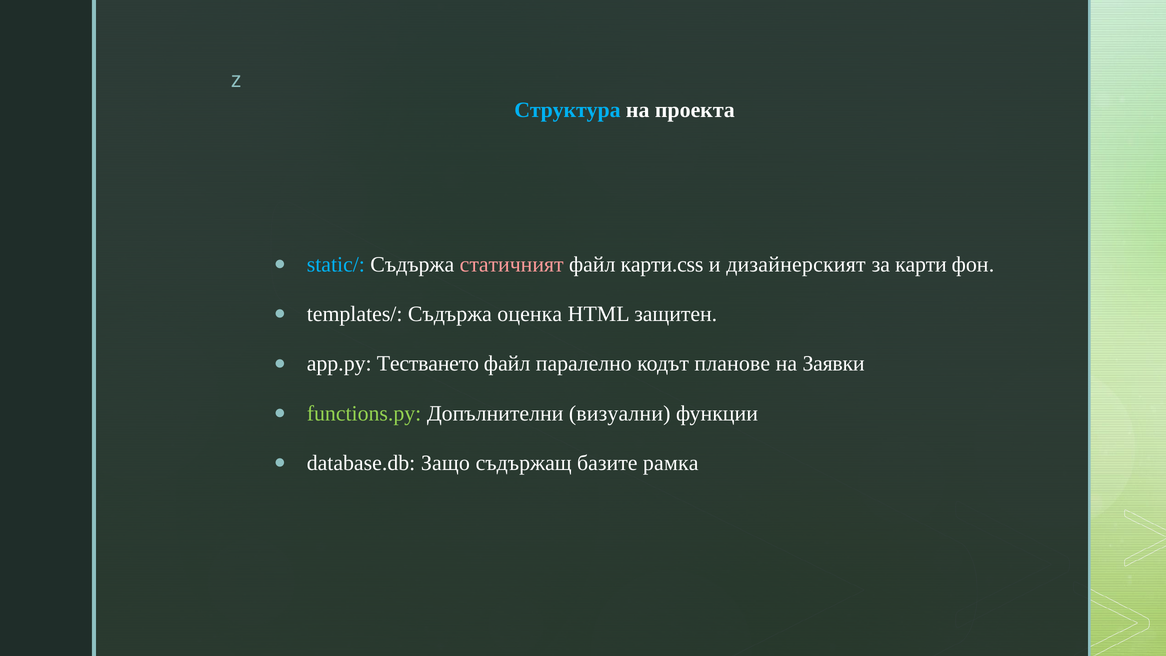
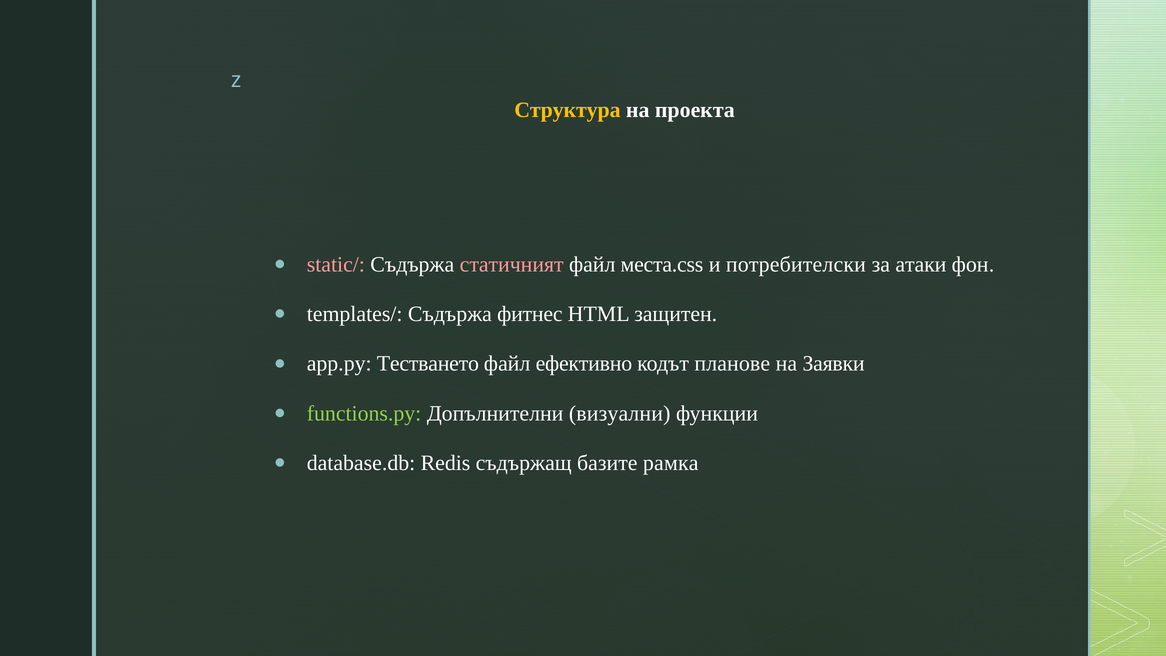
Структура colour: light blue -> yellow
static/ colour: light blue -> pink
карти.css: карти.css -> места.css
дизайнерският: дизайнерският -> потребителски
карти: карти -> атаки
оценка: оценка -> фитнес
паралелно: паралелно -> ефективно
Защо: Защо -> Redis
